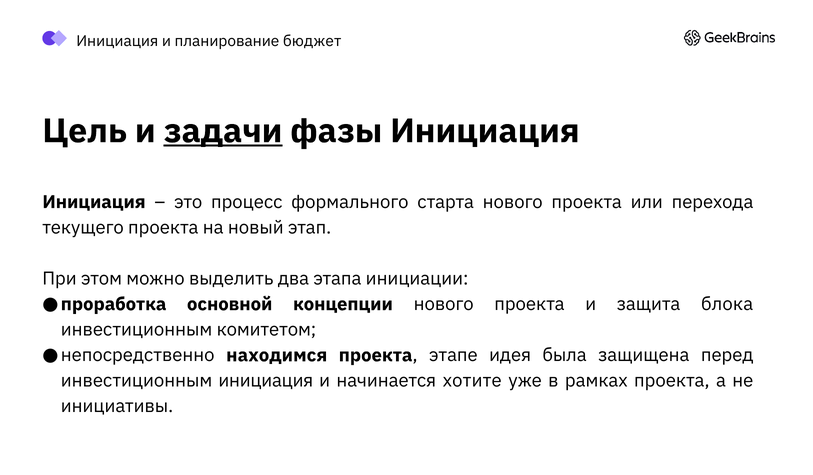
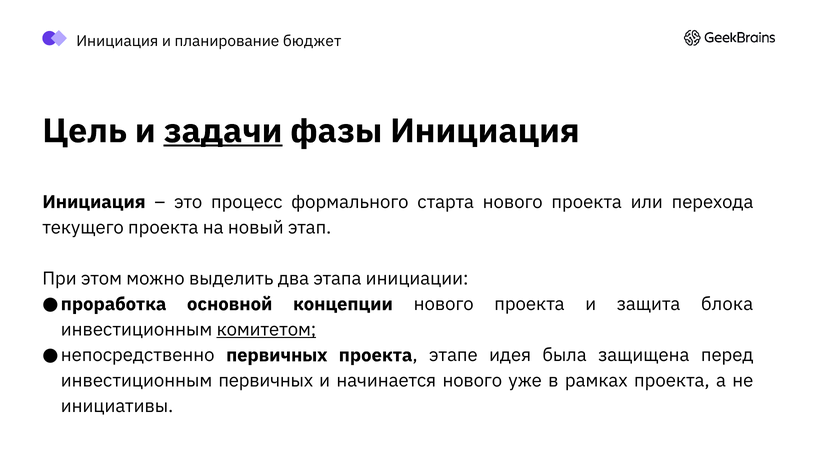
комитетом underline: none -> present
непосредственно находимся: находимся -> первичных
инвестиционным инициация: инициация -> первичных
начинается хотите: хотите -> нового
